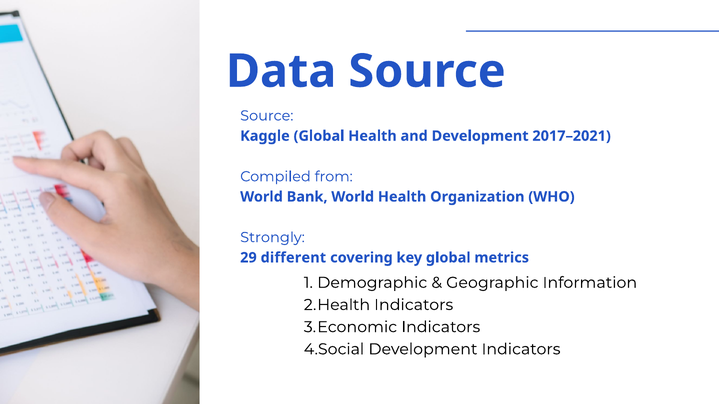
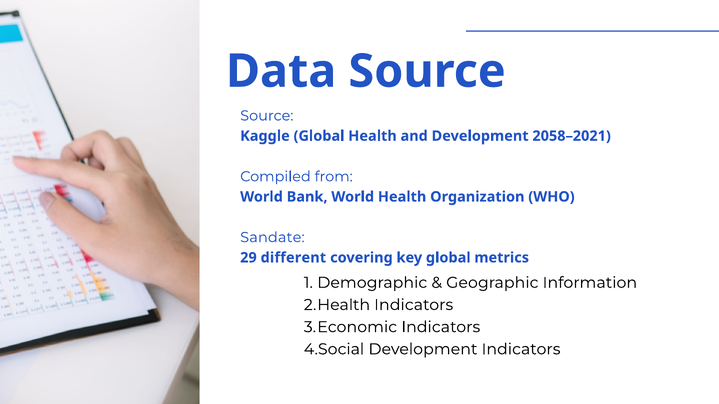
2017–2021: 2017–2021 -> 2058–2021
Strongly: Strongly -> Sandate
